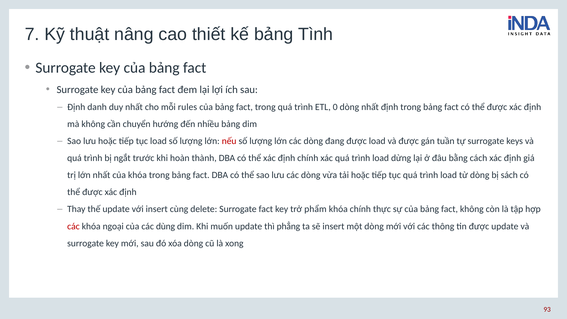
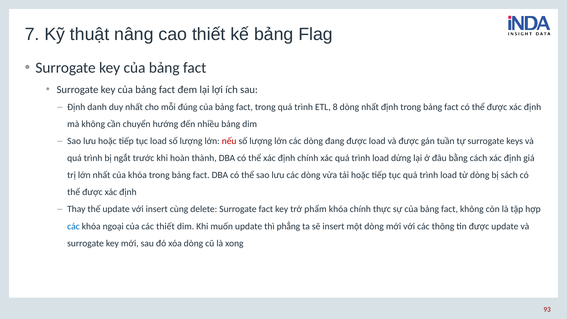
Tình: Tình -> Flag
rules: rules -> đúng
0: 0 -> 8
các at (73, 226) colour: red -> blue
các dùng: dùng -> thiết
